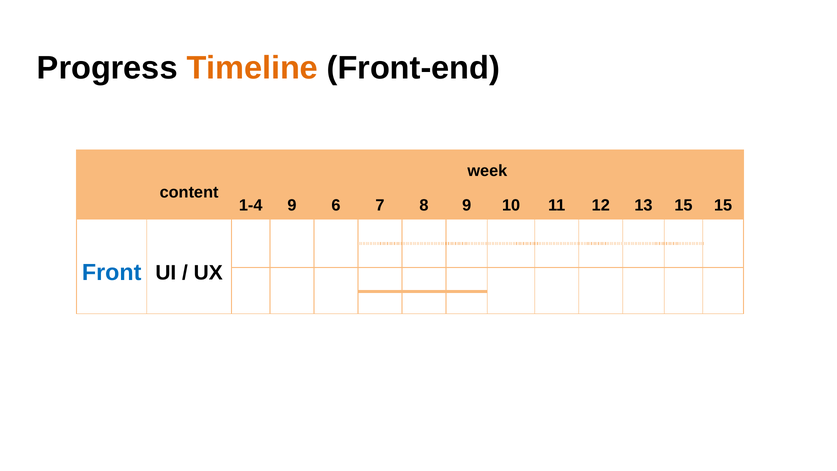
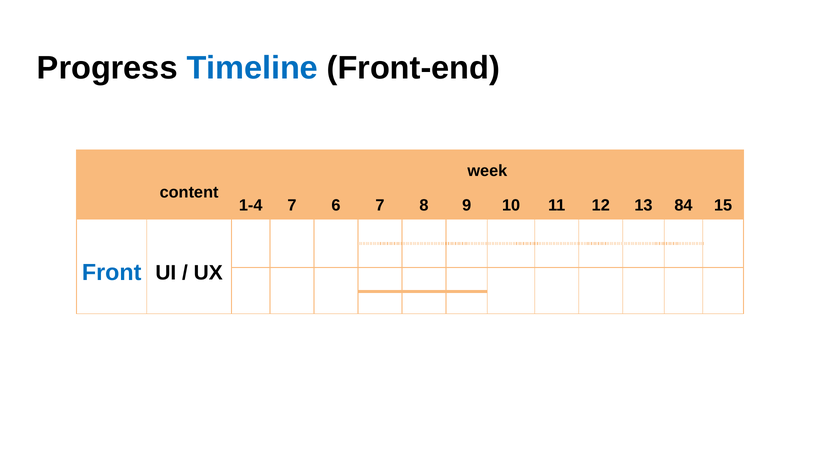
Timeline colour: orange -> blue
1-4 9: 9 -> 7
13 15: 15 -> 84
